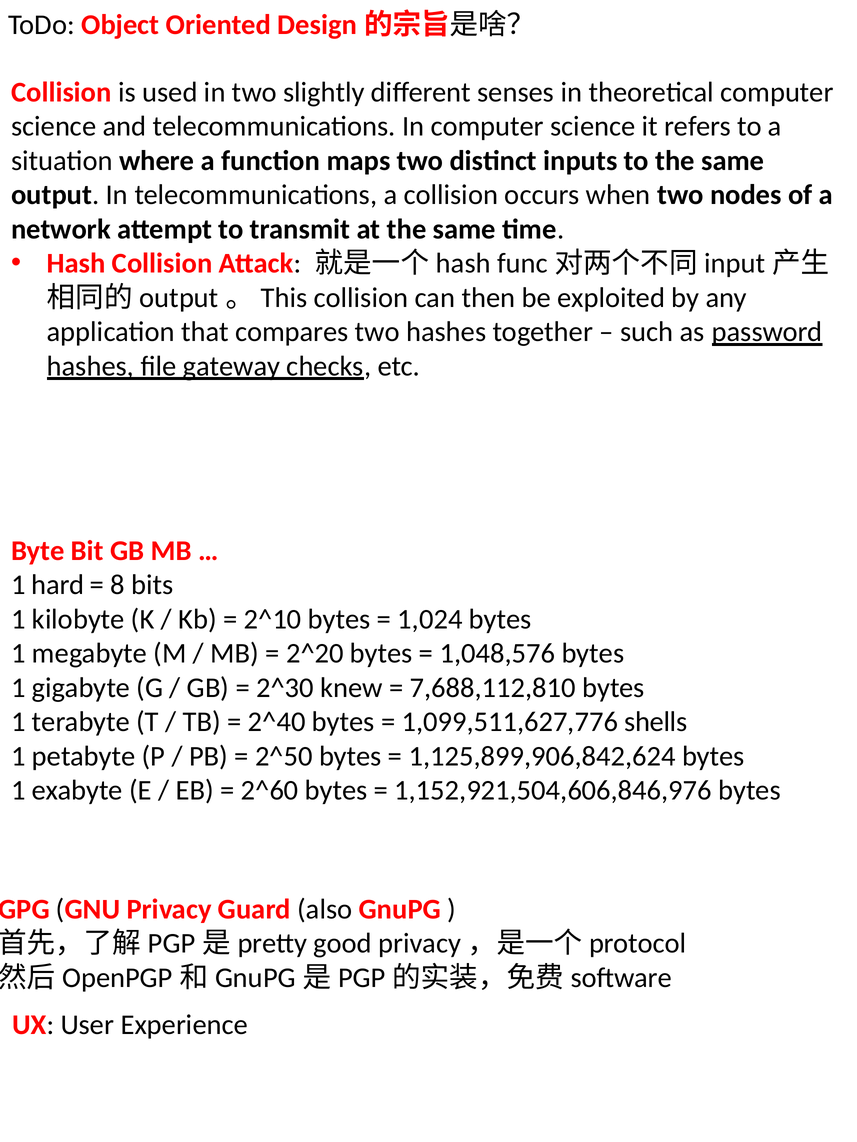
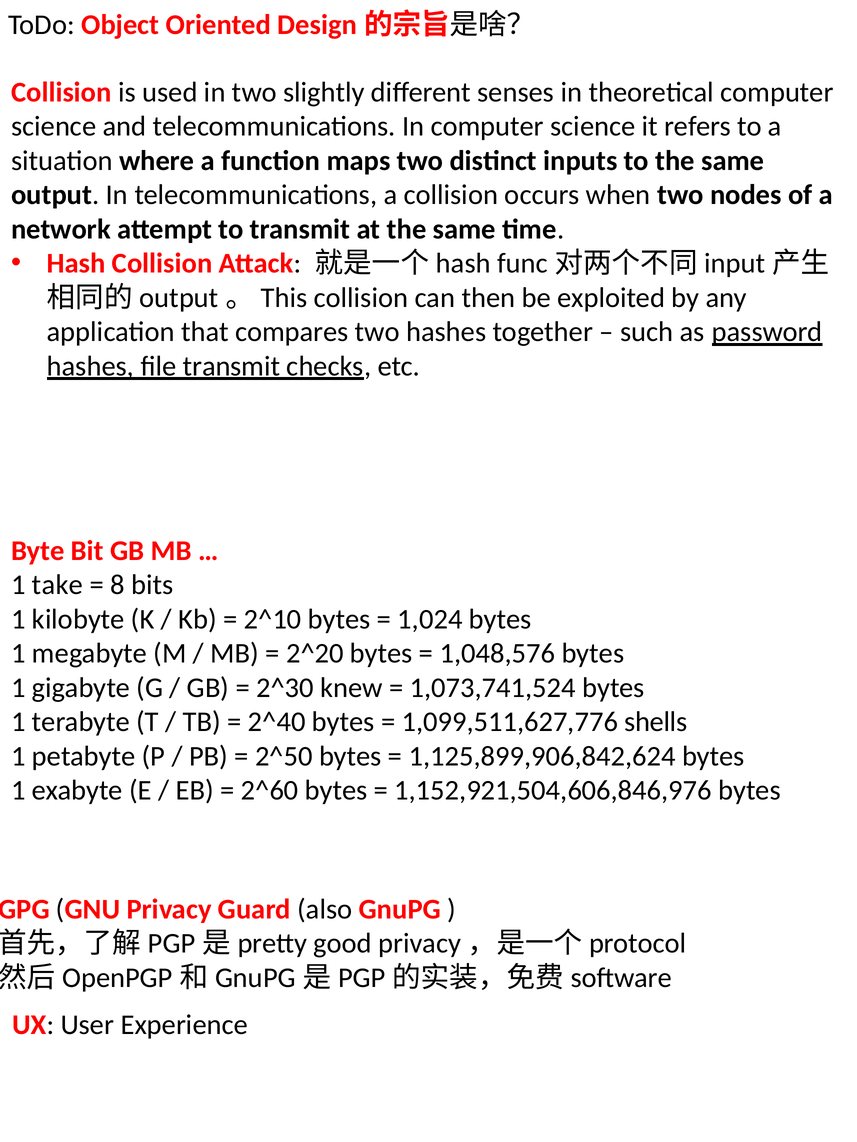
file gateway: gateway -> transmit
hard: hard -> take
7,688,112,810: 7,688,112,810 -> 1,073,741,524
